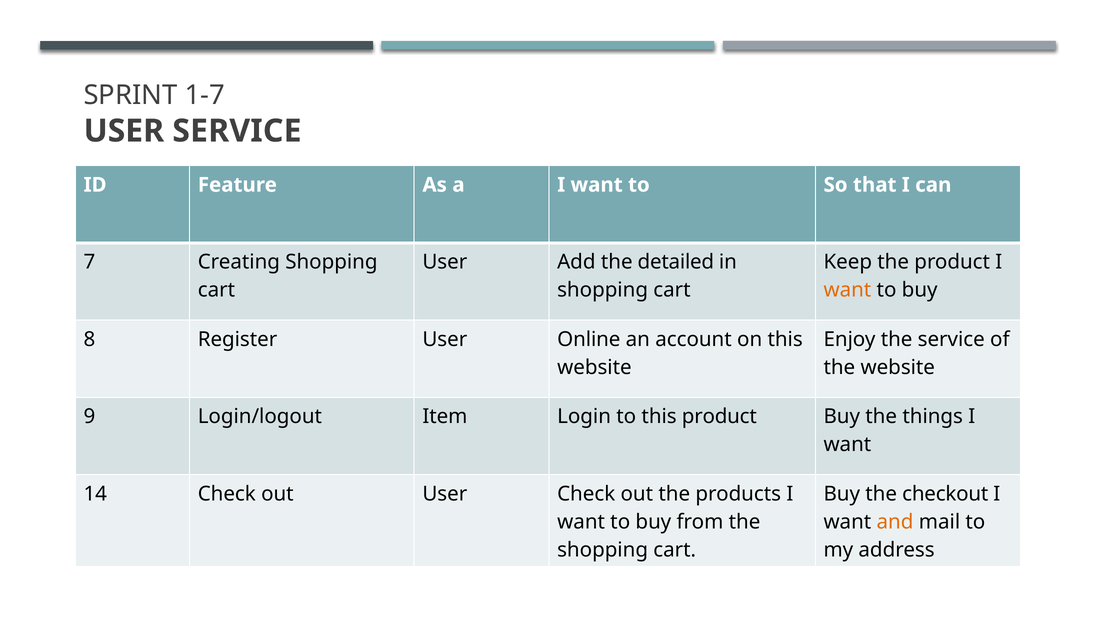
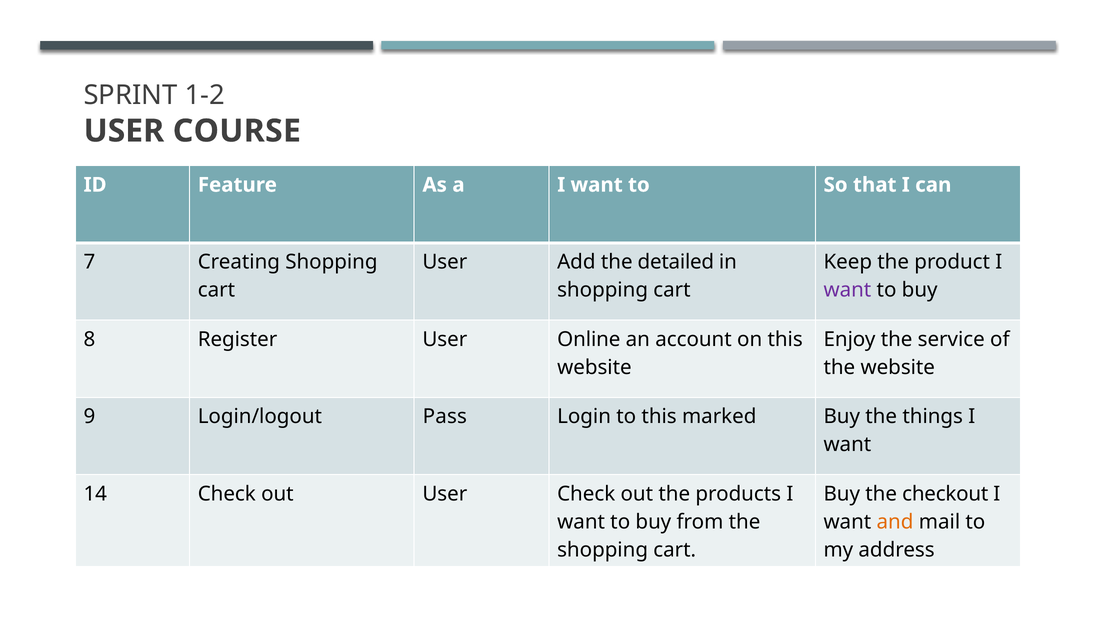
1-7: 1-7 -> 1-2
USER SERVICE: SERVICE -> COURSE
want at (847, 290) colour: orange -> purple
Item: Item -> Pass
this product: product -> marked
